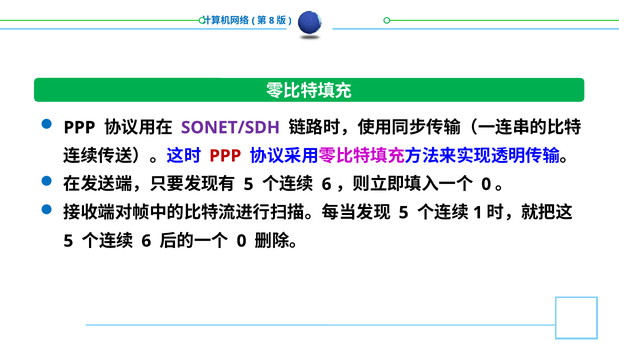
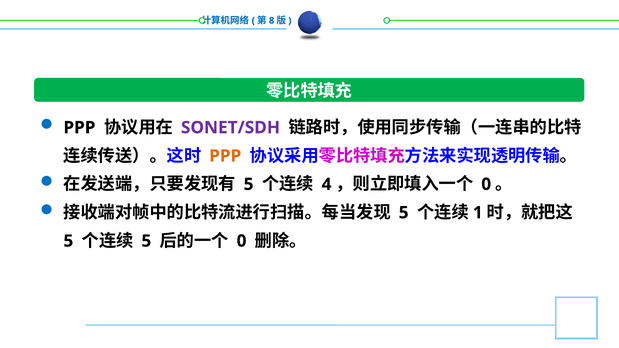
PPP at (225, 156) colour: red -> orange
6 at (327, 184): 6 -> 4
6 at (146, 241): 6 -> 5
